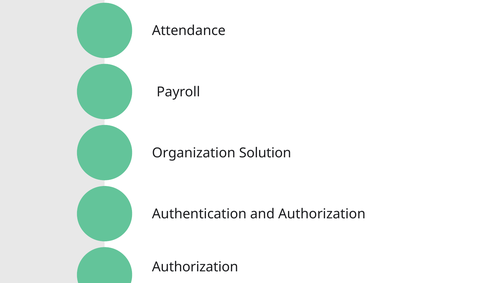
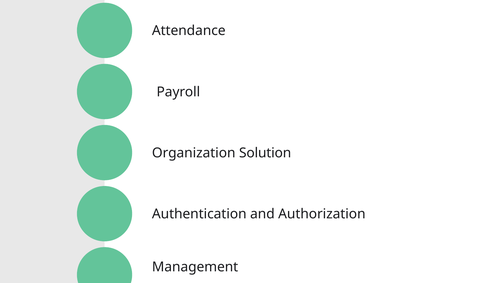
Authorization at (195, 266): Authorization -> Management
